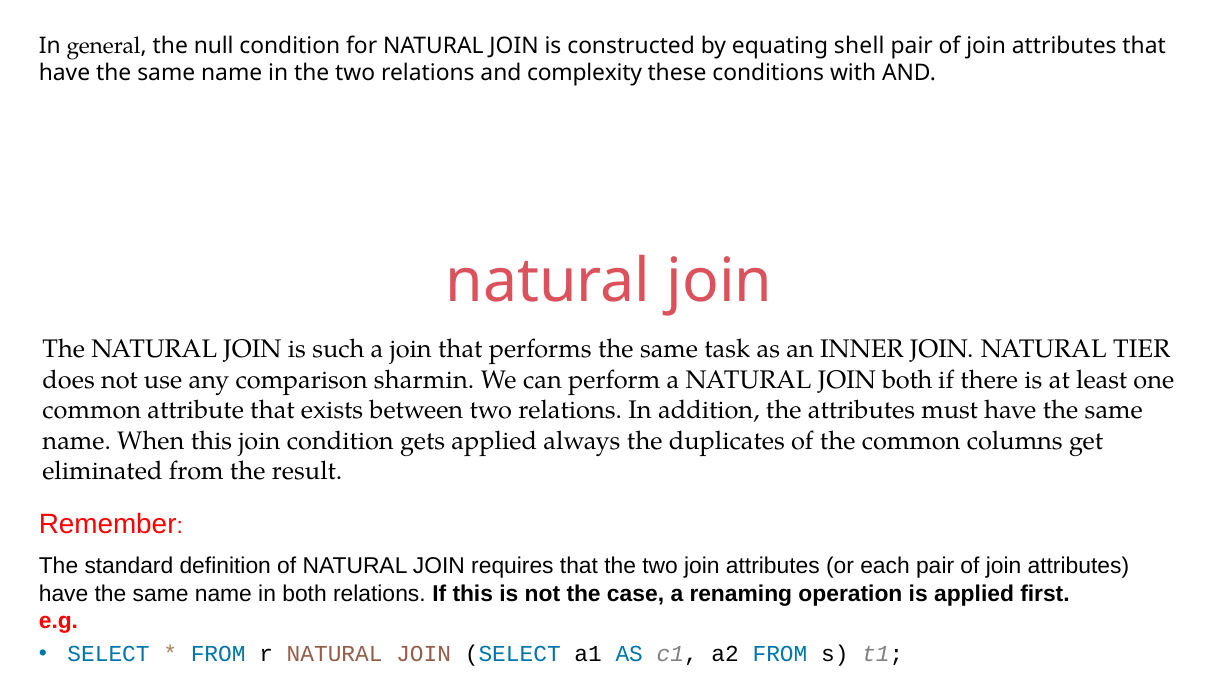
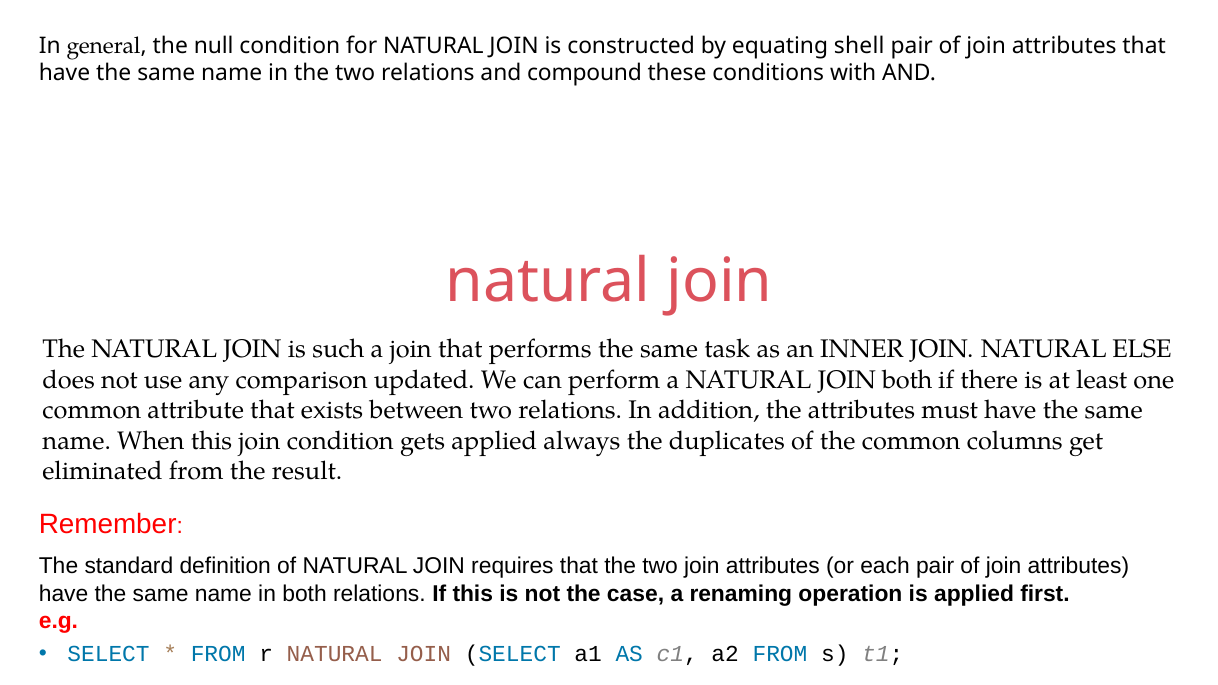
complexity: complexity -> compound
TIER: TIER -> ELSE
sharmin: sharmin -> updated
